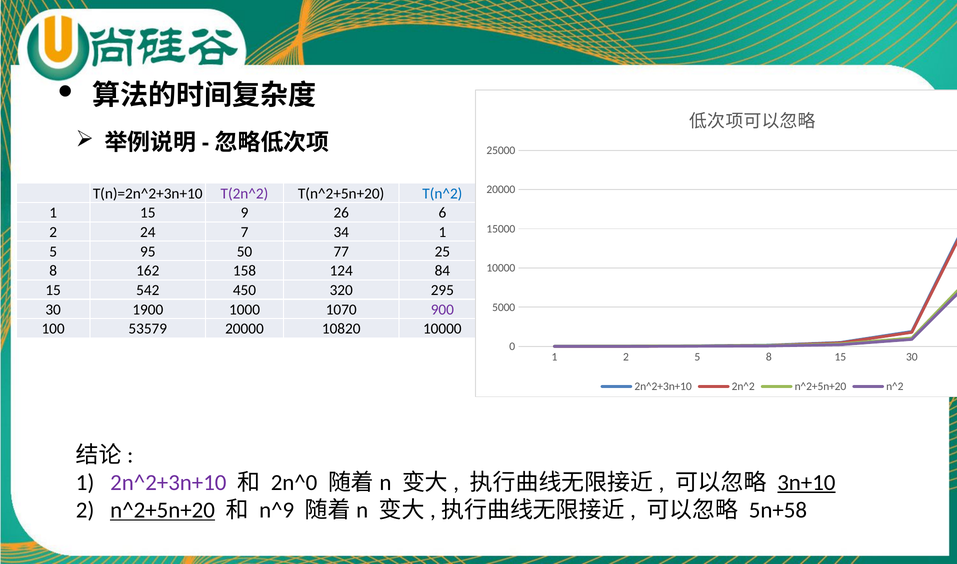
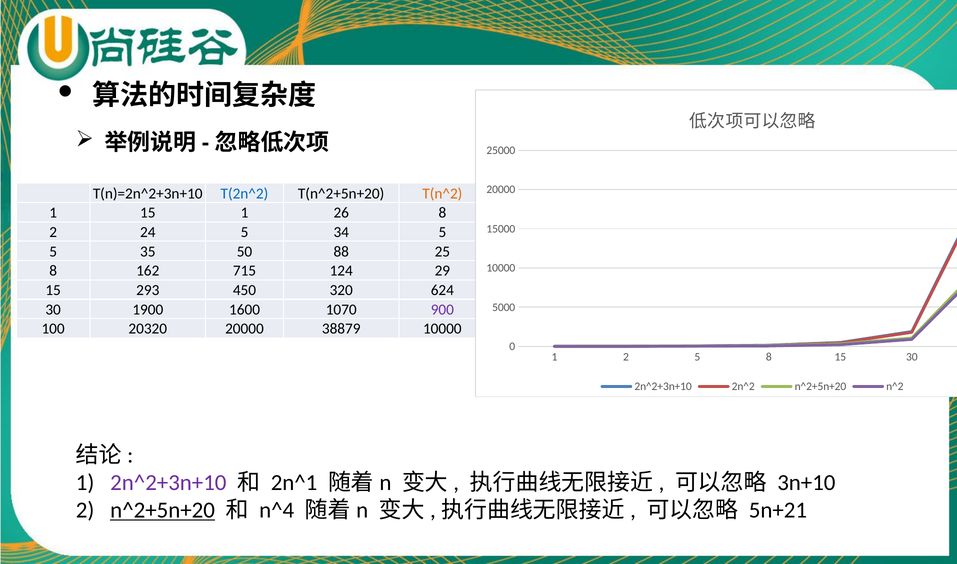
T(2n^2 colour: purple -> blue
T(n^2 colour: blue -> orange
15 9: 9 -> 1
26 6: 6 -> 8
24 7: 7 -> 5
34 1: 1 -> 5
95: 95 -> 35
77: 77 -> 88
158: 158 -> 715
84: 84 -> 29
542: 542 -> 293
295: 295 -> 624
1000: 1000 -> 1600
53579: 53579 -> 20320
10820: 10820 -> 38879
2n^0: 2n^0 -> 2n^1
3n+10 underline: present -> none
n^9: n^9 -> n^4
5n+58: 5n+58 -> 5n+21
